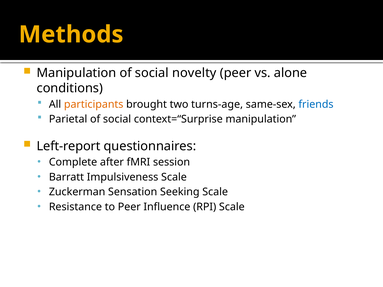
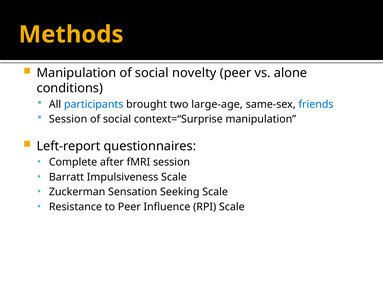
participants colour: orange -> blue
turns-age: turns-age -> large-age
Parietal at (68, 119): Parietal -> Session
